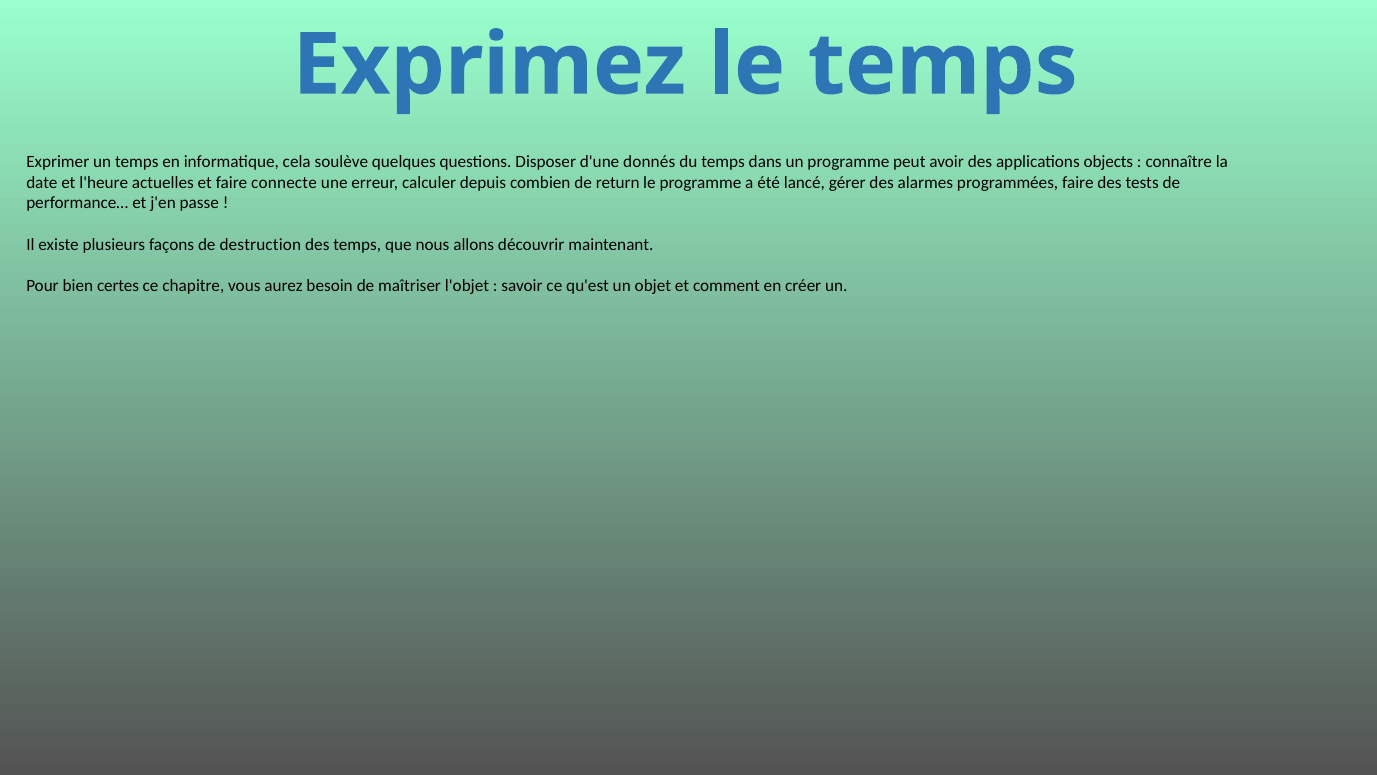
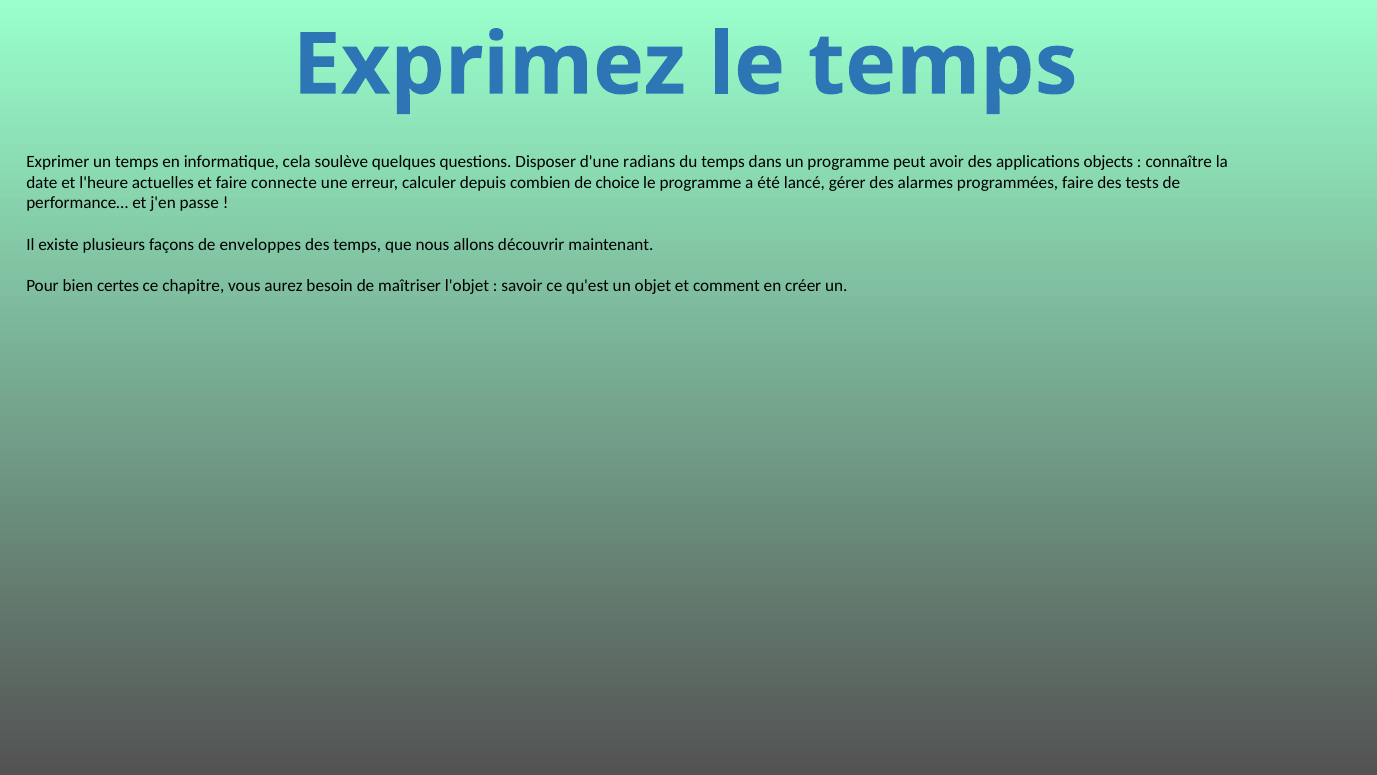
donnés: donnés -> radians
return: return -> choice
destruction: destruction -> enveloppes
